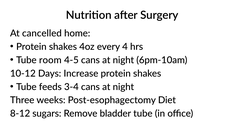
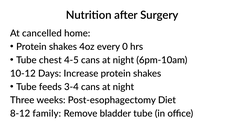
4: 4 -> 0
room: room -> chest
sugars: sugars -> family
